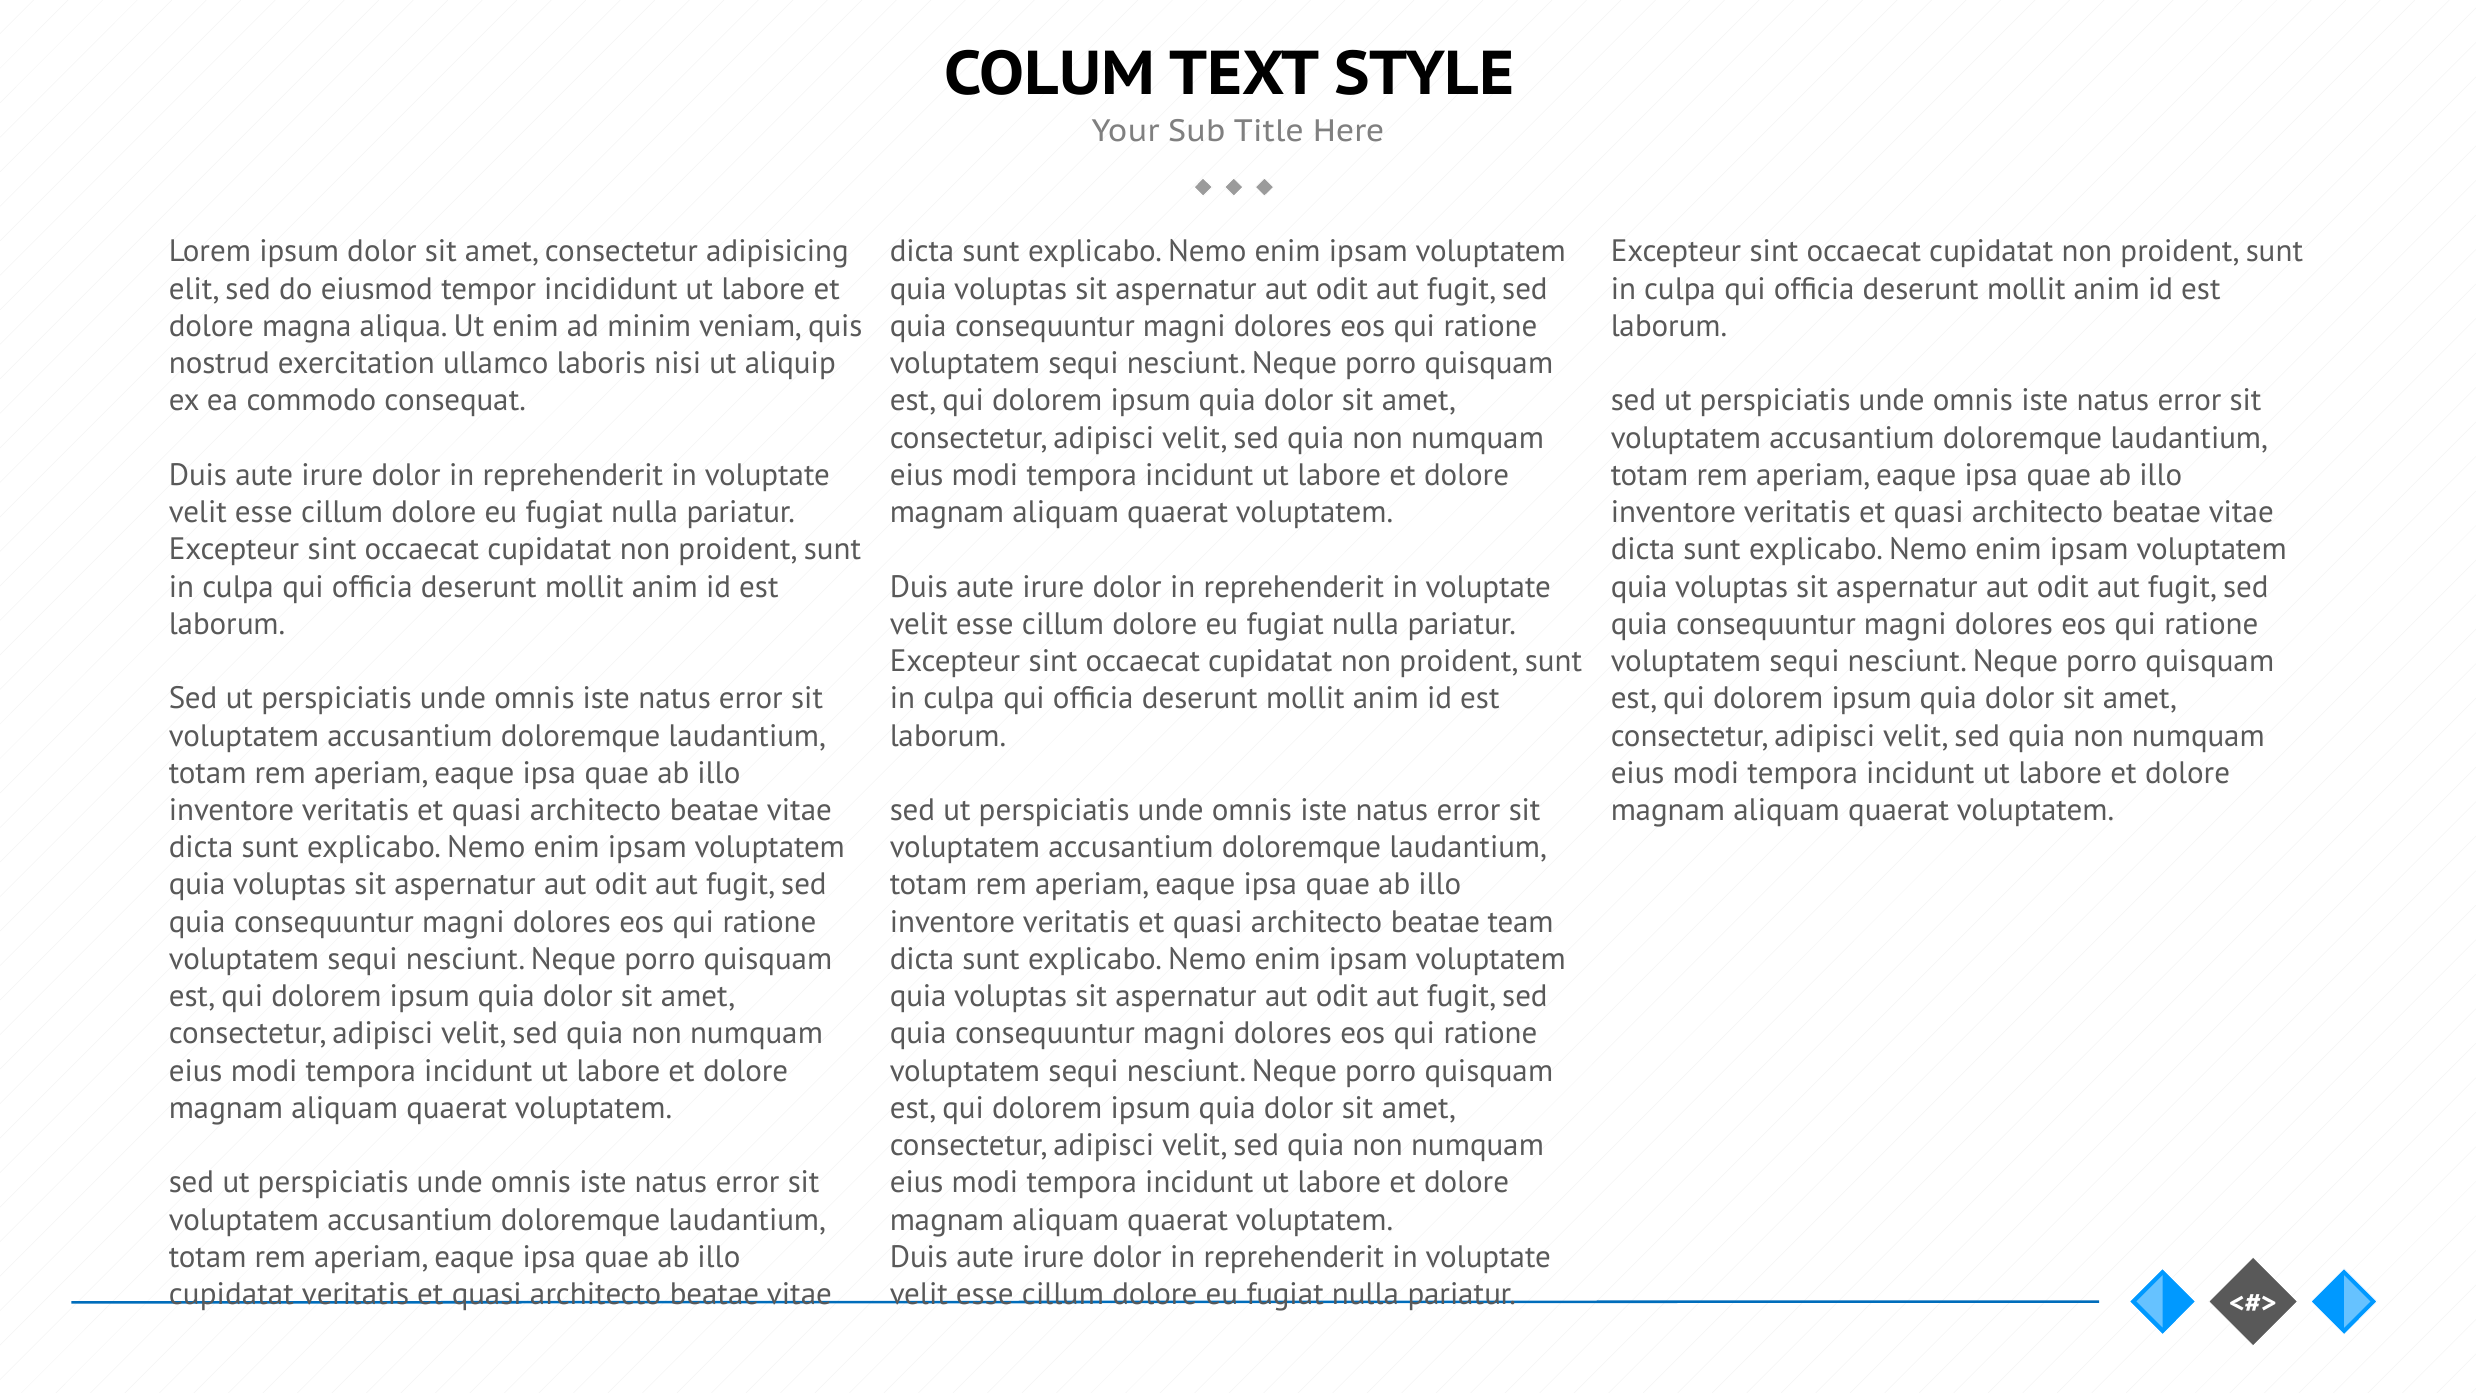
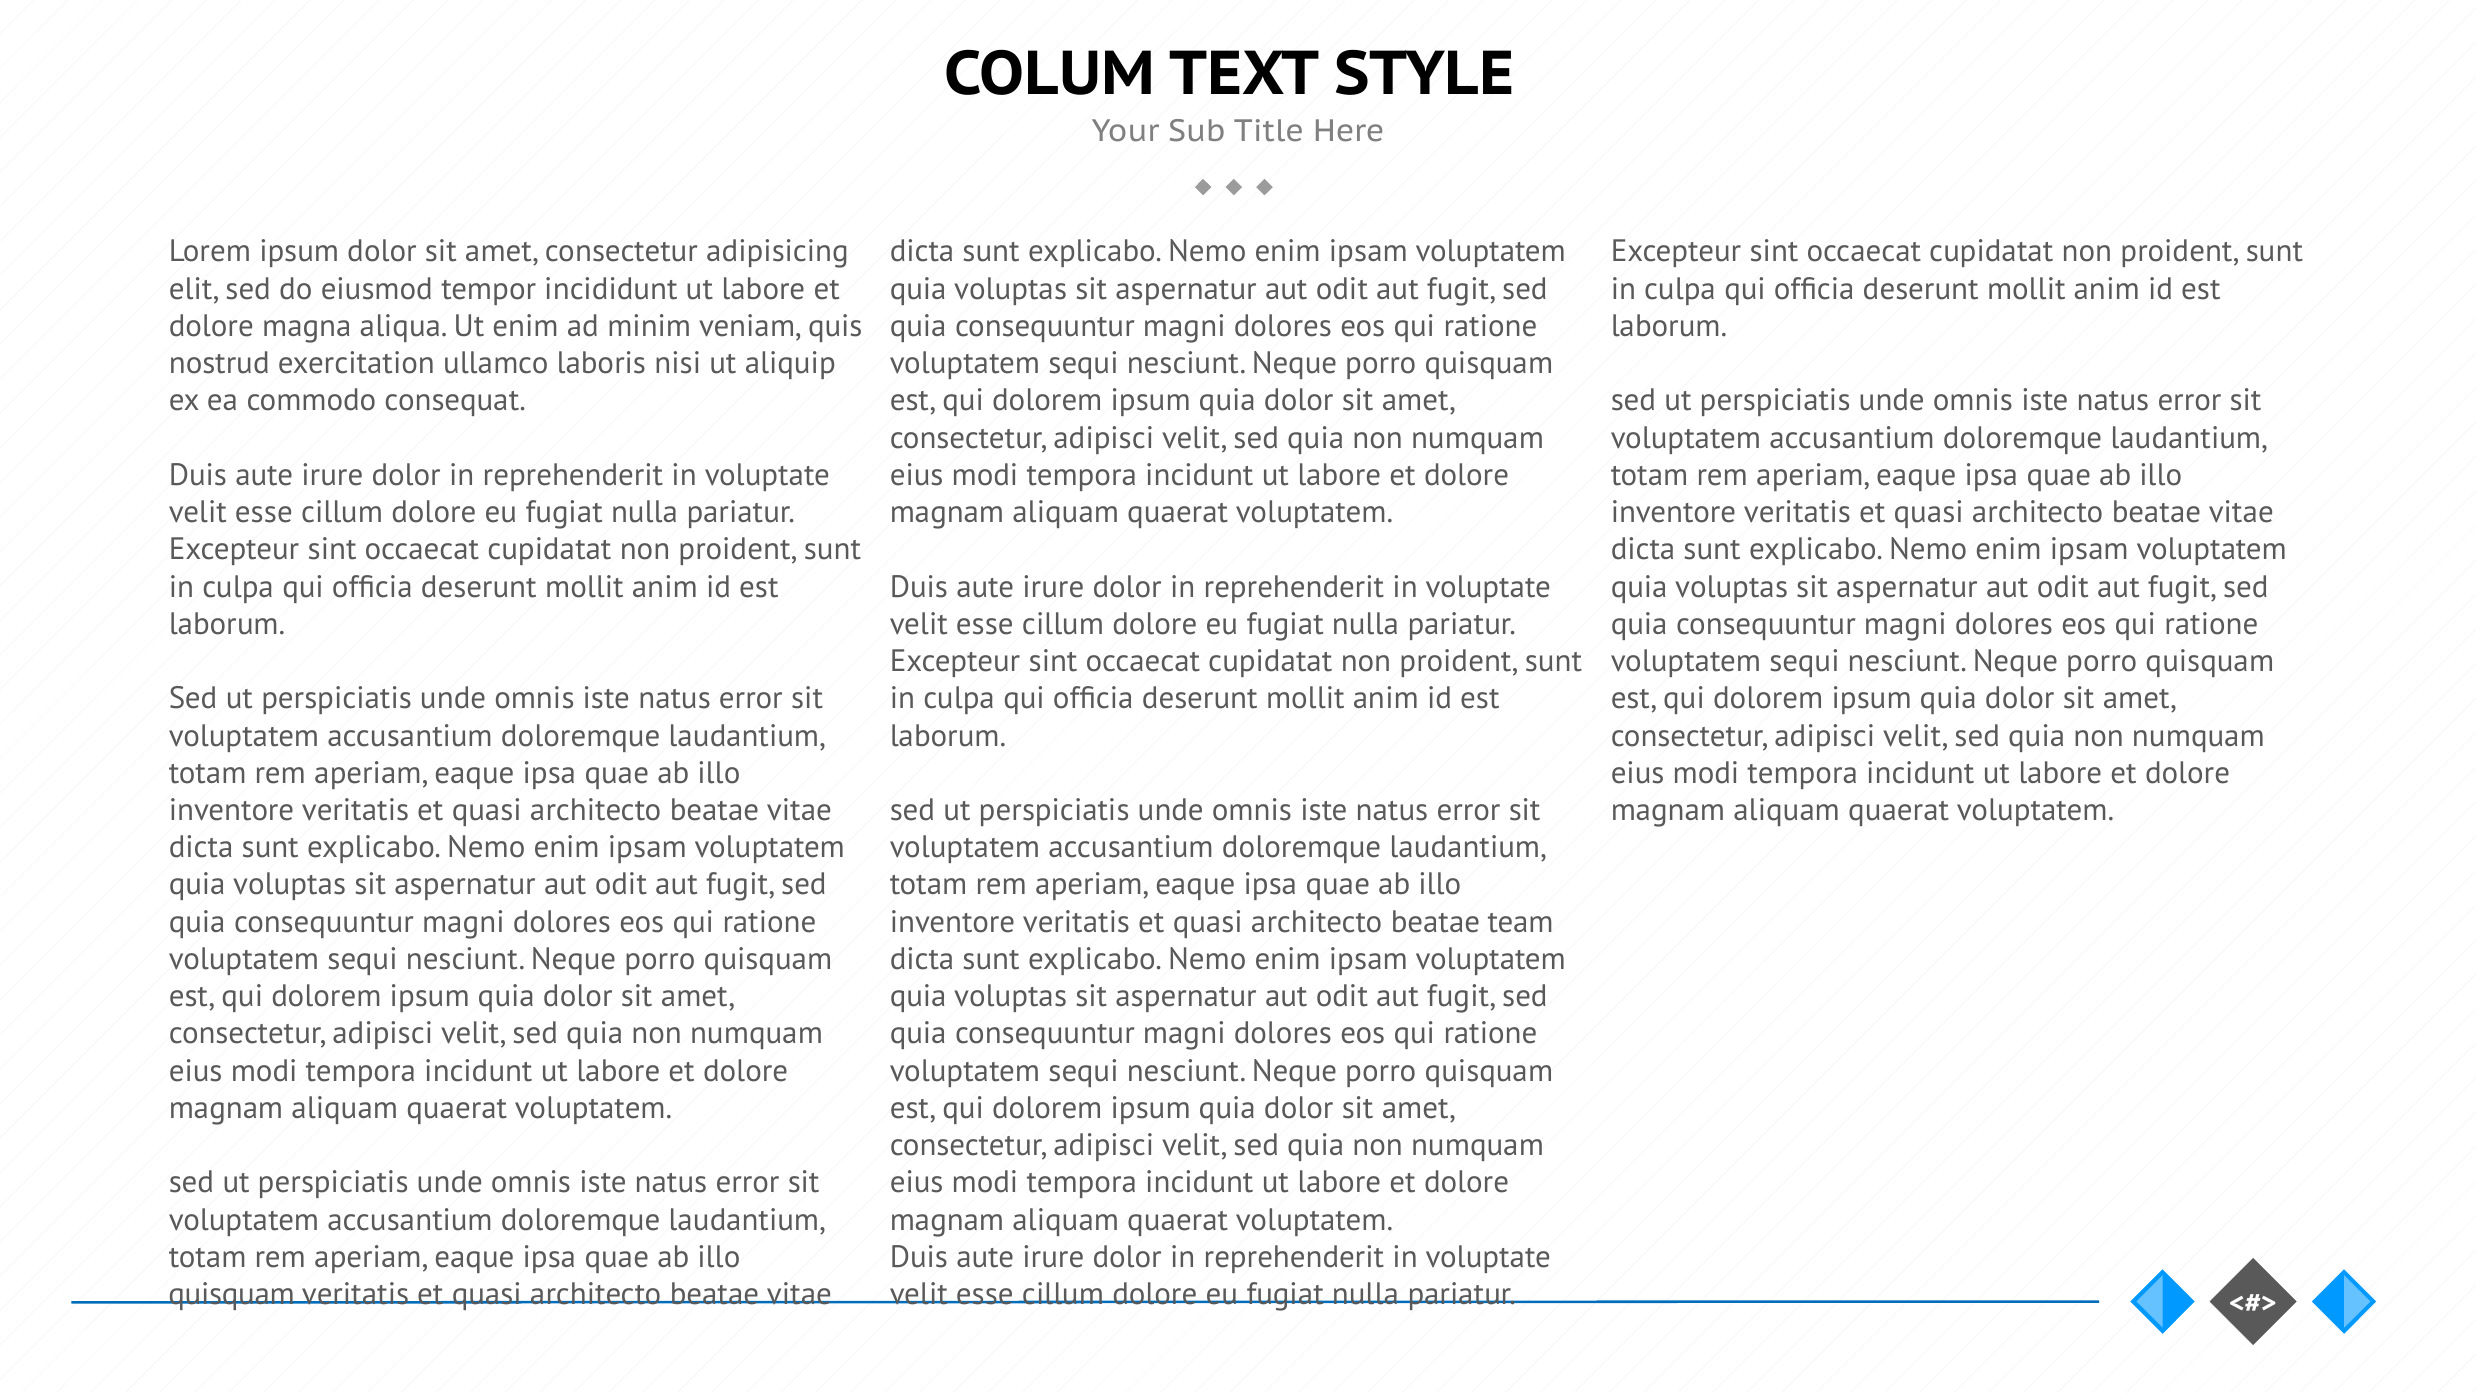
cupidatat at (231, 1294): cupidatat -> quisquam
